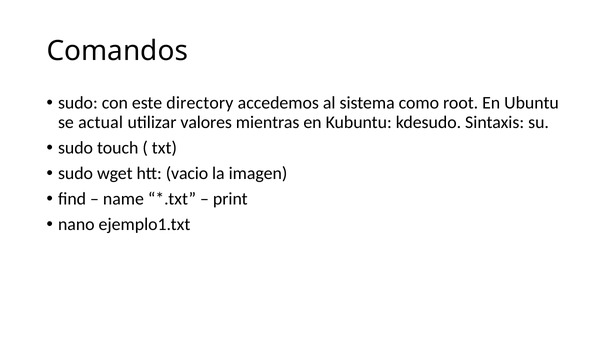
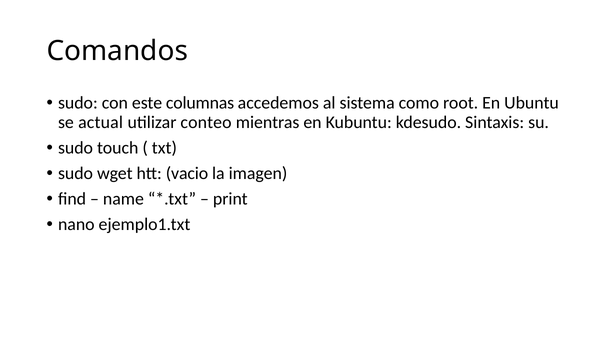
directory: directory -> columnas
valores: valores -> conteo
